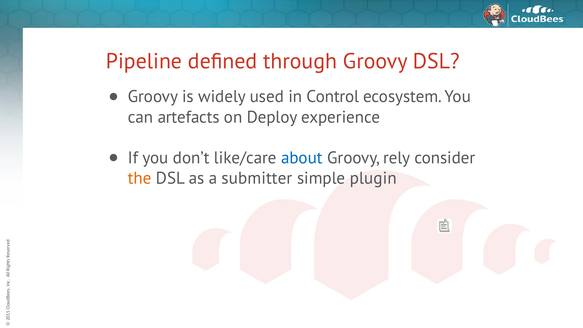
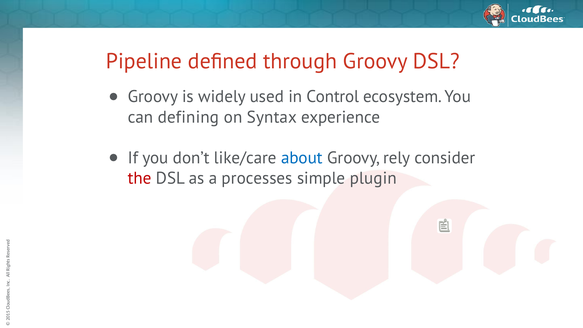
artefacts: artefacts -> defining
Deploy: Deploy -> Syntax
the colour: orange -> red
submitter: submitter -> processes
